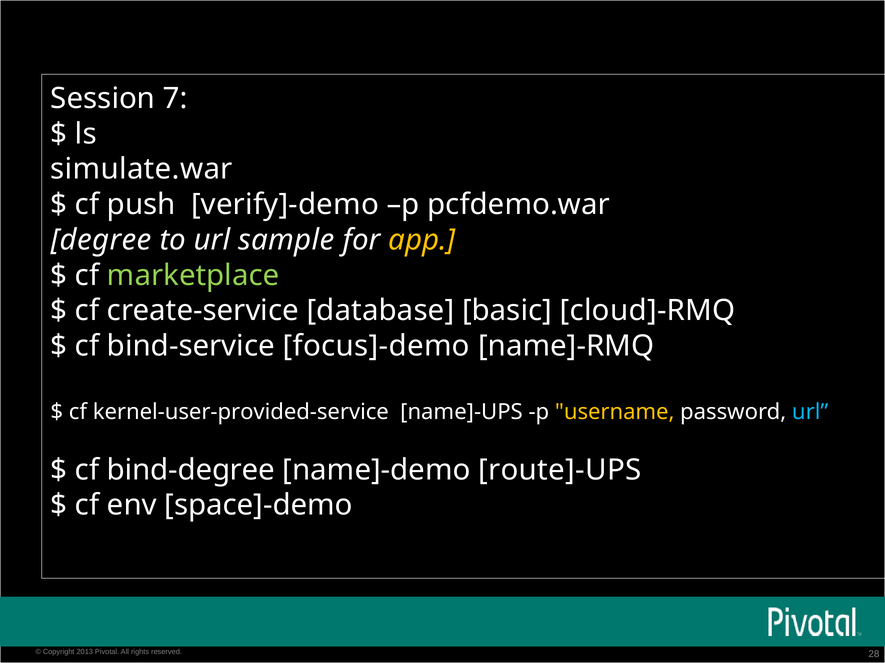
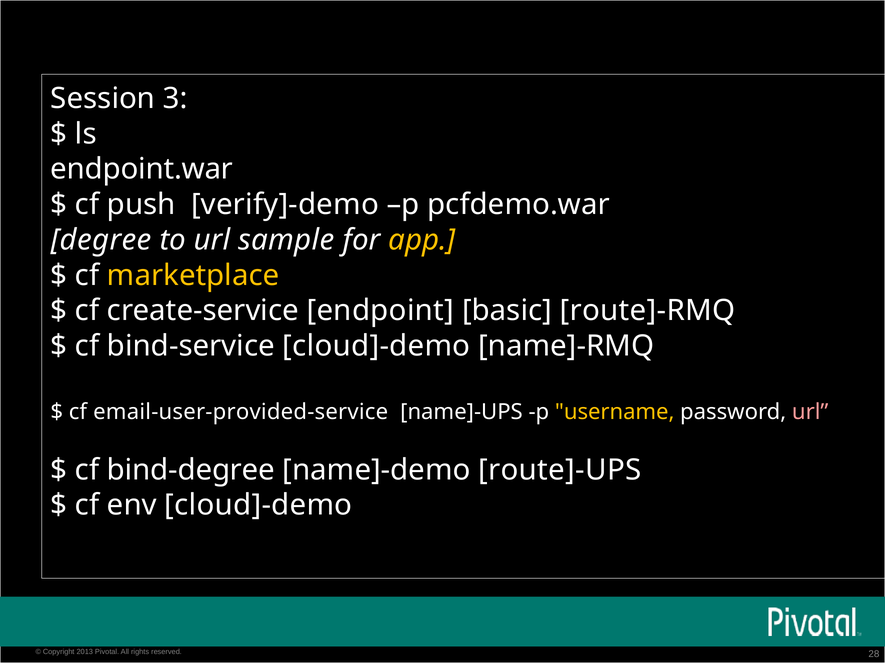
7: 7 -> 3
simulate.war: simulate.war -> endpoint.war
marketplace colour: light green -> yellow
database: database -> endpoint
cloud]-RMQ: cloud]-RMQ -> route]-RMQ
bind-service focus]-demo: focus]-demo -> cloud]-demo
kernel-user-provided-service: kernel-user-provided-service -> email-user-provided-service
url at (810, 412) colour: light blue -> pink
env space]-demo: space]-demo -> cloud]-demo
